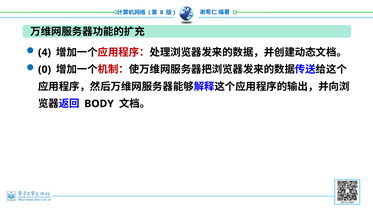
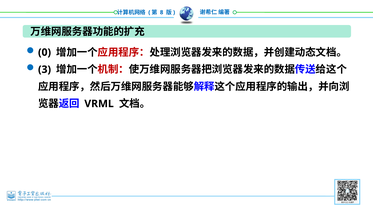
4: 4 -> 0
0: 0 -> 3
BODY: BODY -> VRML
